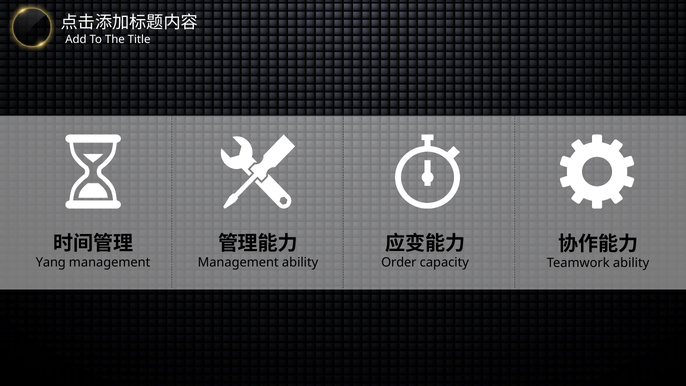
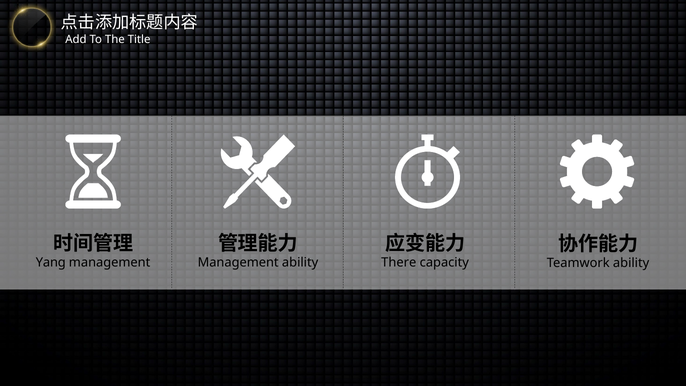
Order: Order -> There
